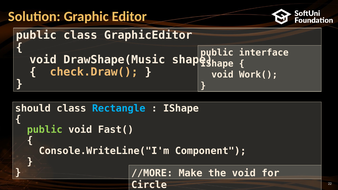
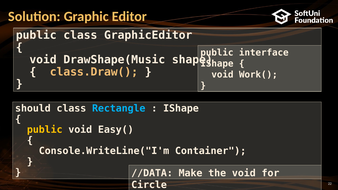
check.Draw(: check.Draw( -> class.Draw(
public at (45, 130) colour: light green -> yellow
Fast(: Fast( -> Easy(
Component: Component -> Container
//MORE: //MORE -> //DATA
